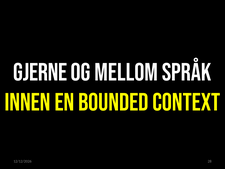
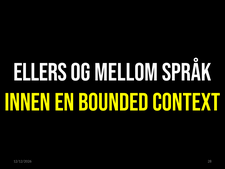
GJERNE: GJERNE -> ELLERS
